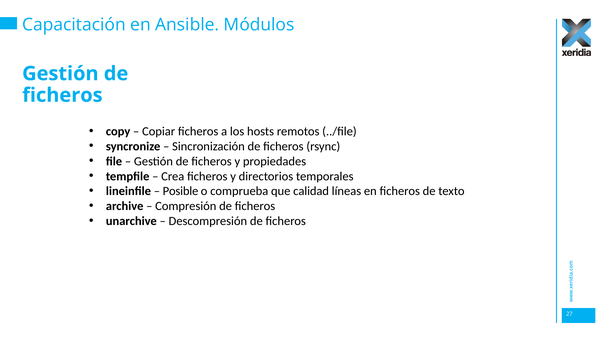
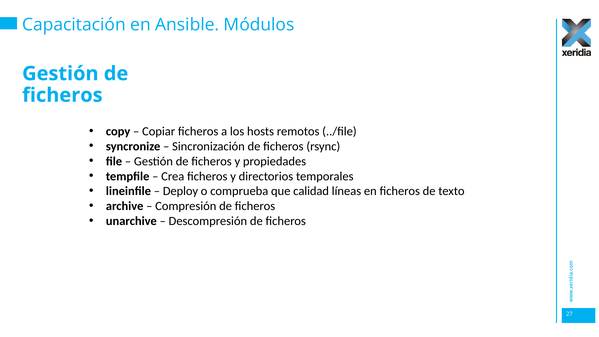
Posible: Posible -> Deploy
